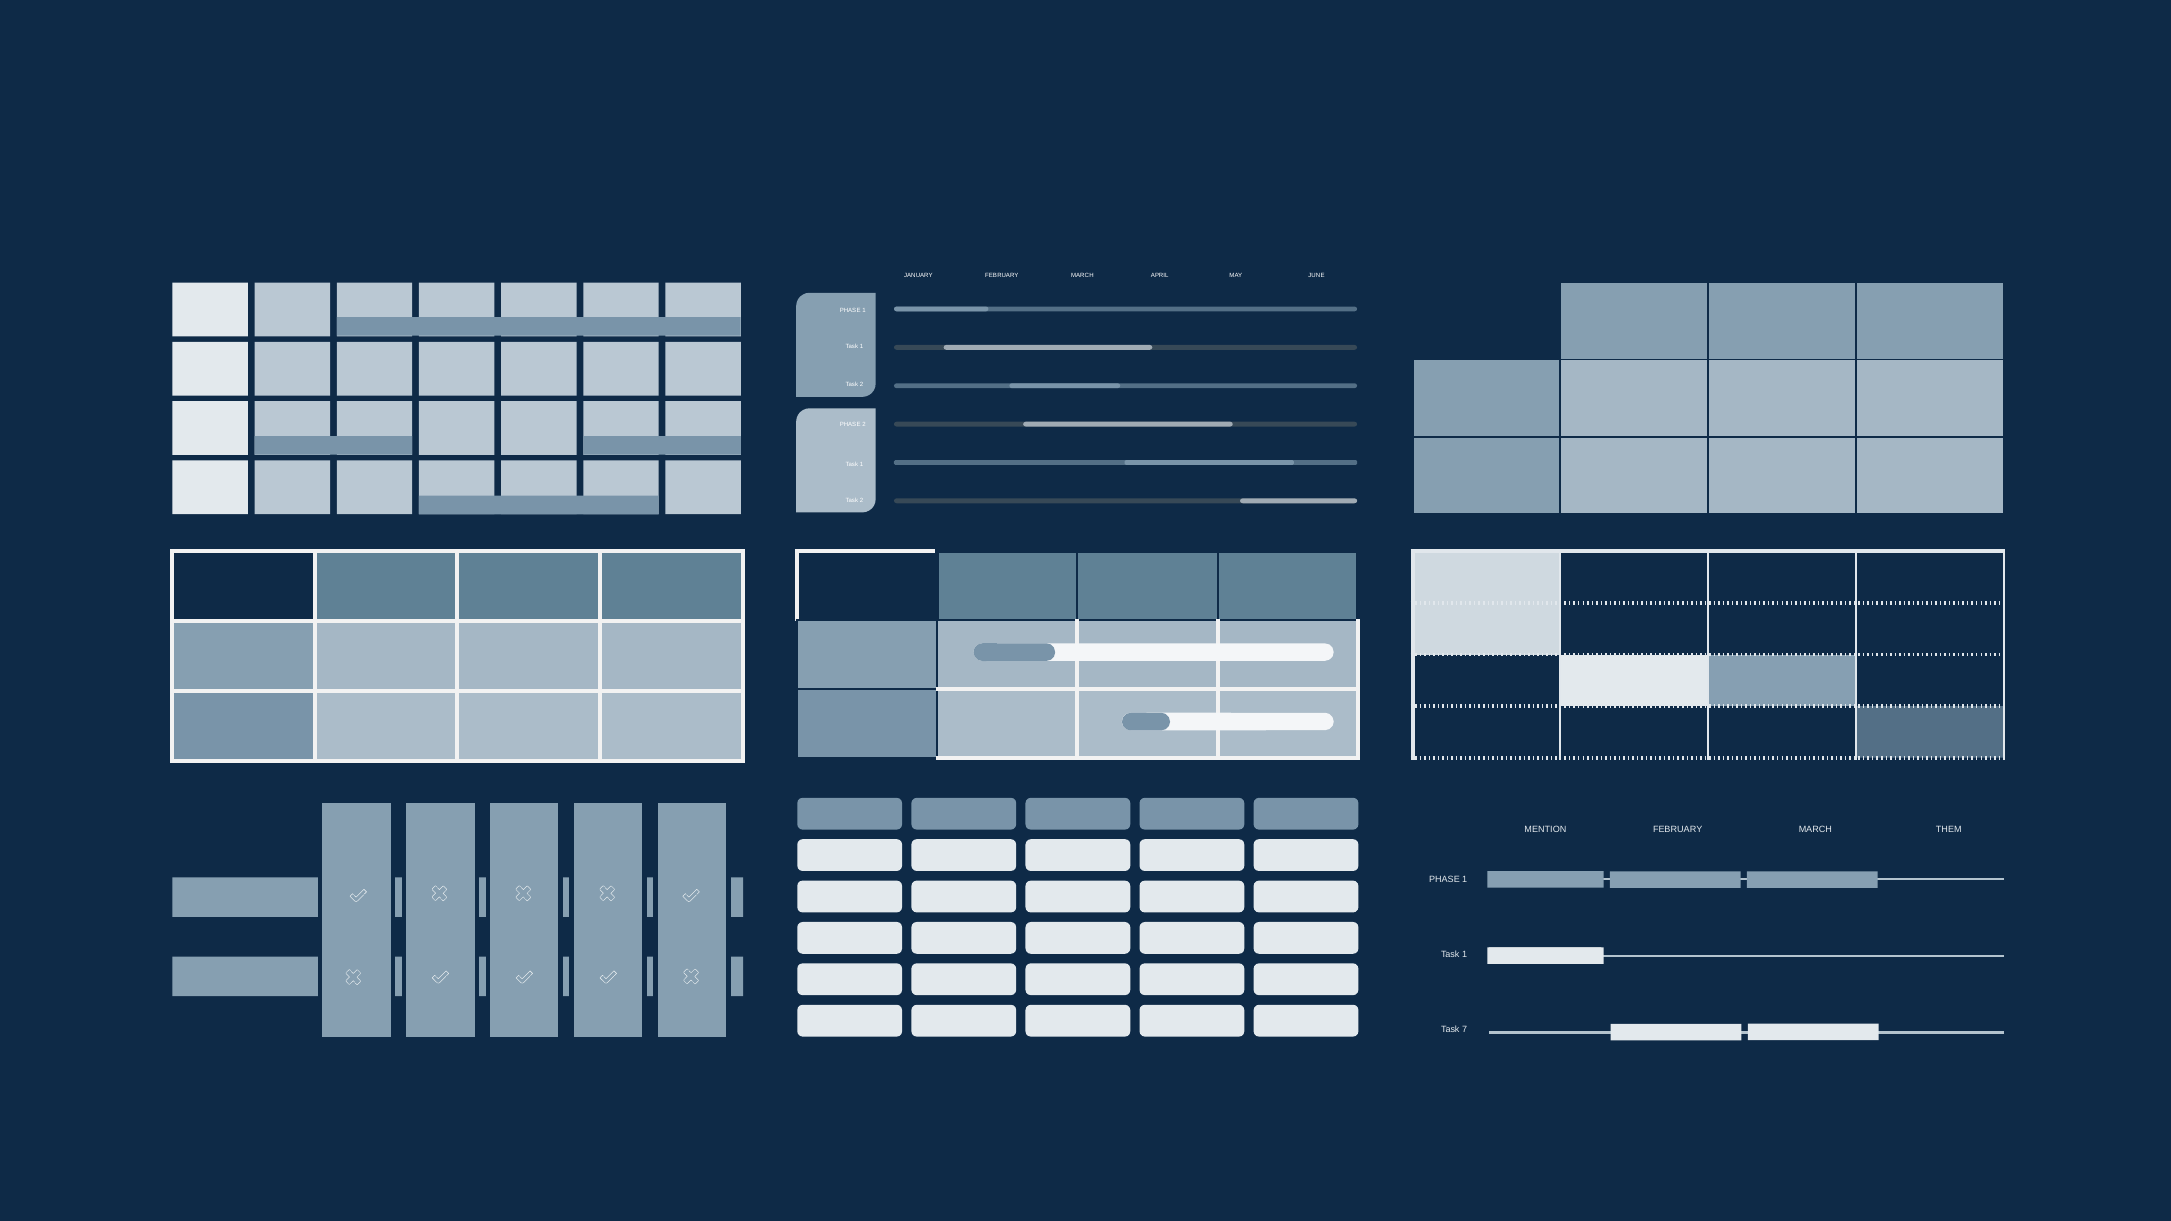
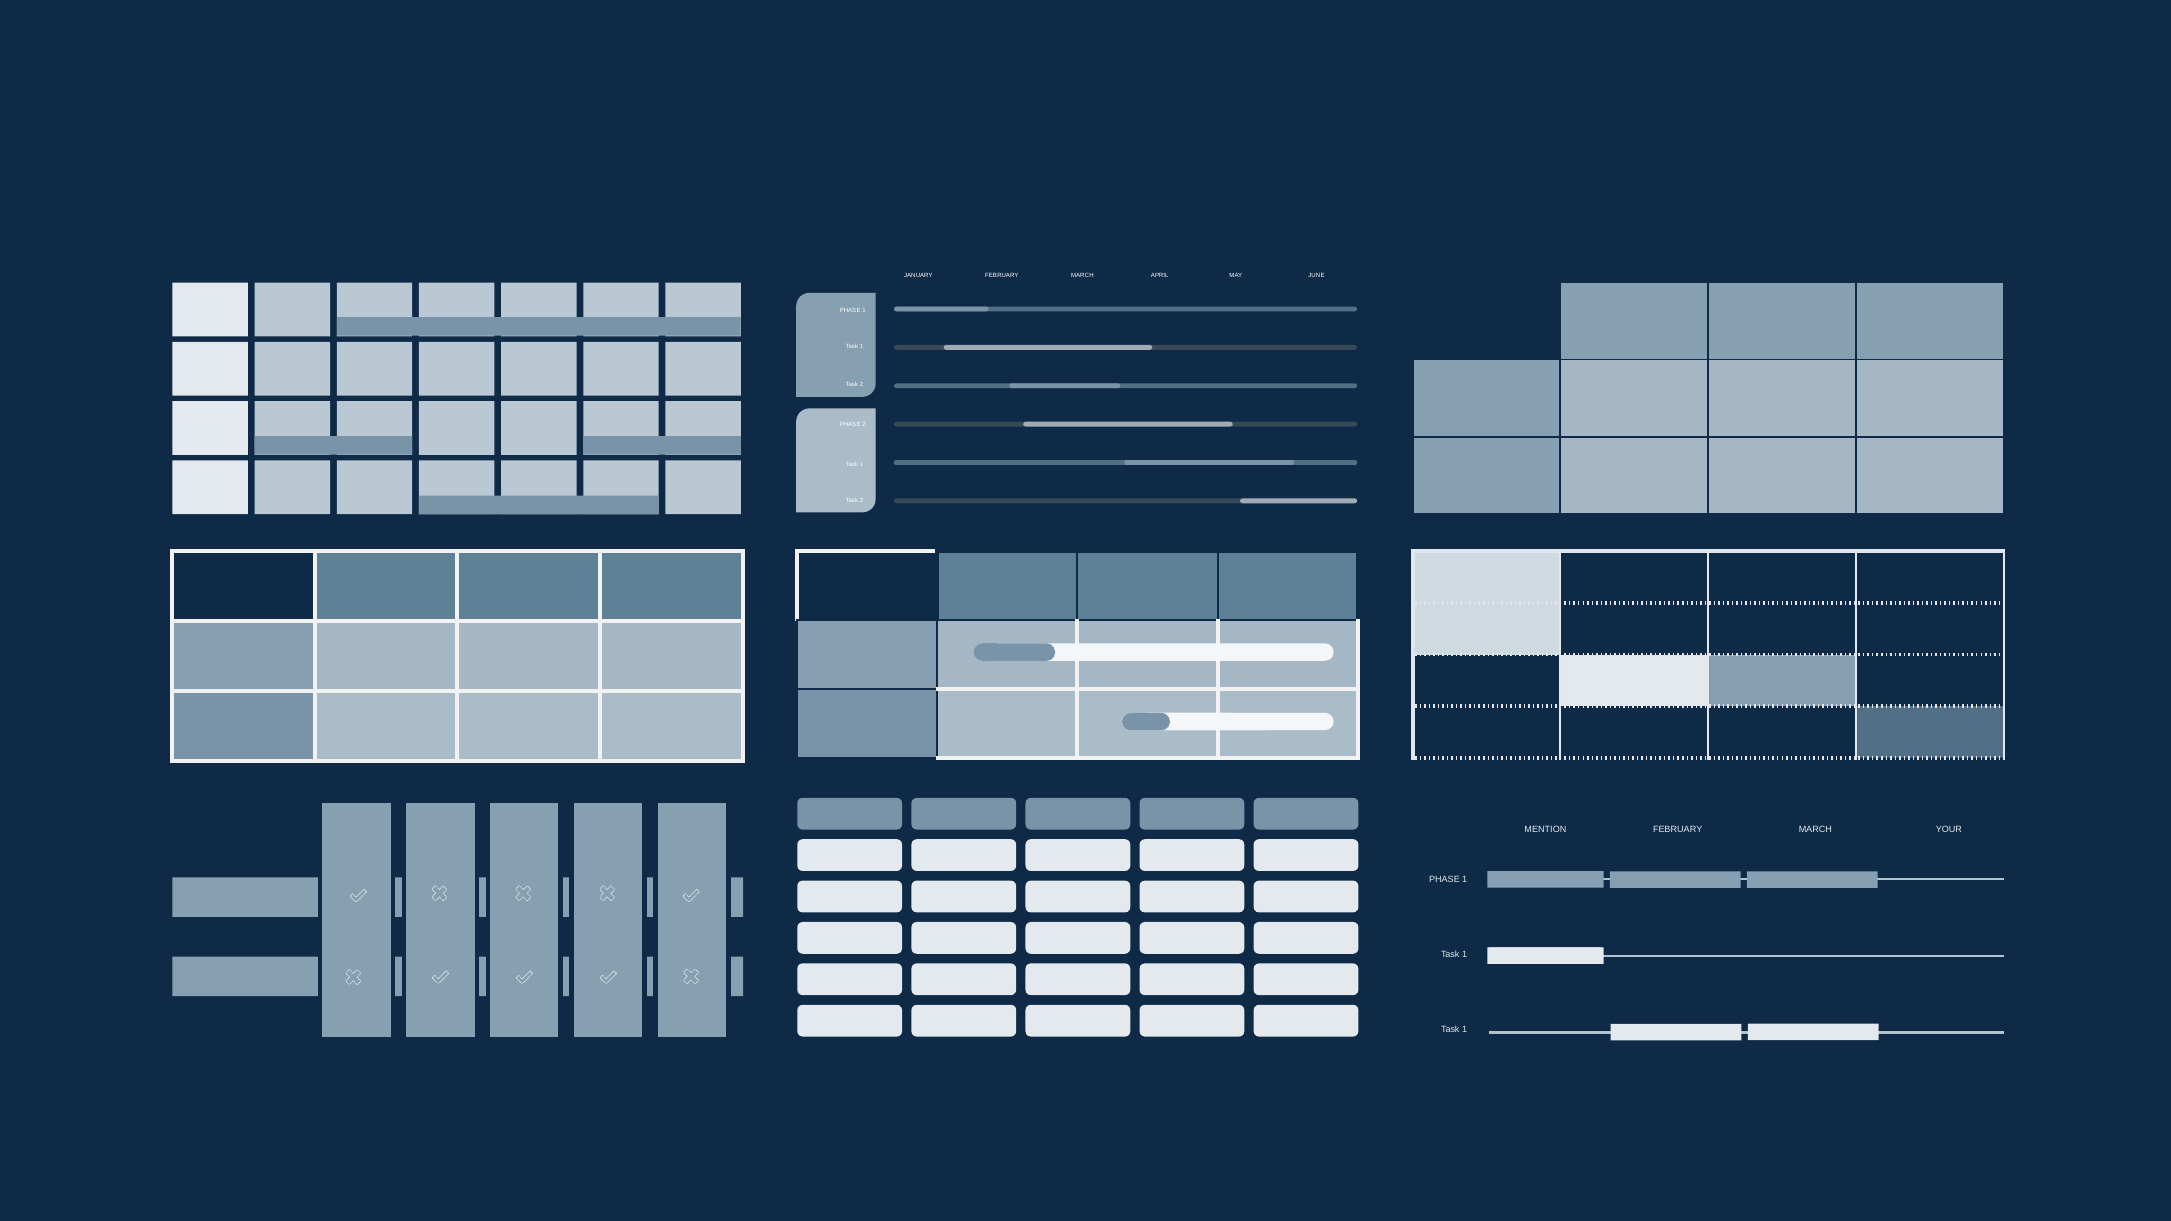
THEM: THEM -> YOUR
7 at (1465, 1030): 7 -> 1
